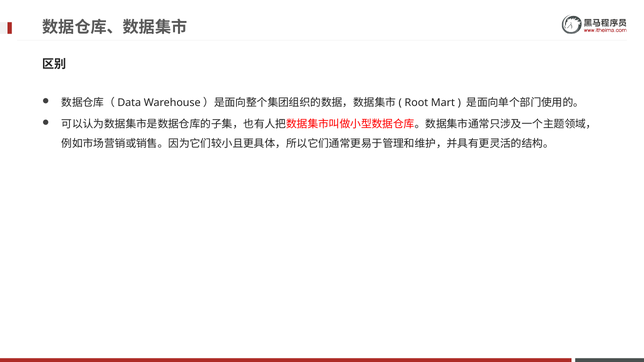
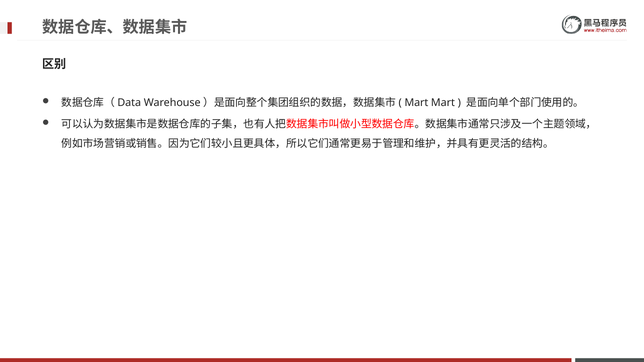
Root at (416, 103): Root -> Mart
